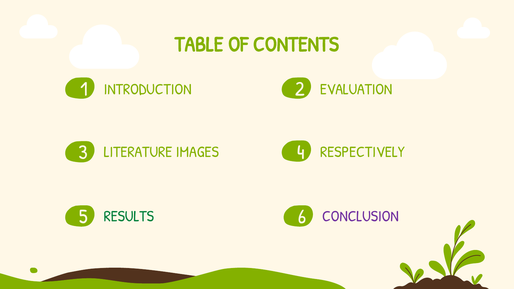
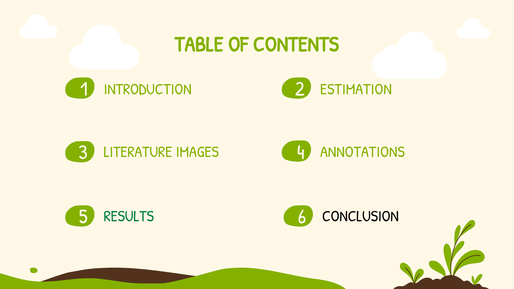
EVALUATION: EVALUATION -> ESTIMATION
RESPECTIVELY: RESPECTIVELY -> ANNOTATIONS
CONCLUSION colour: purple -> black
